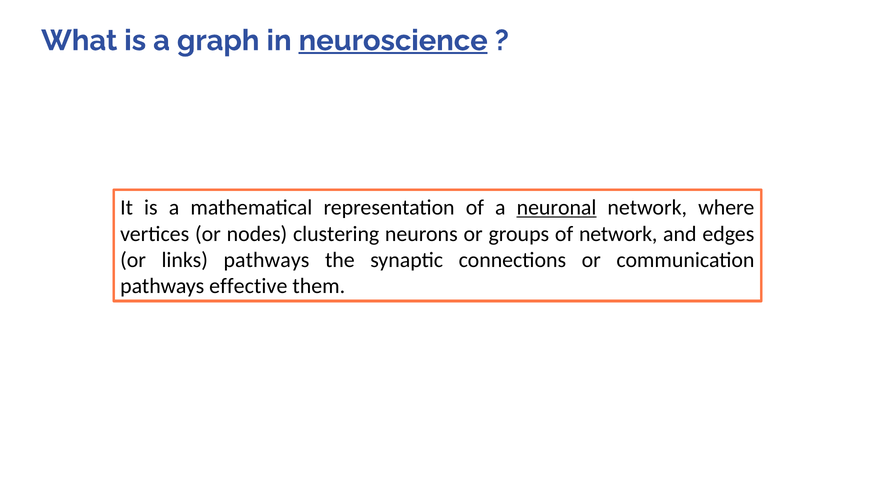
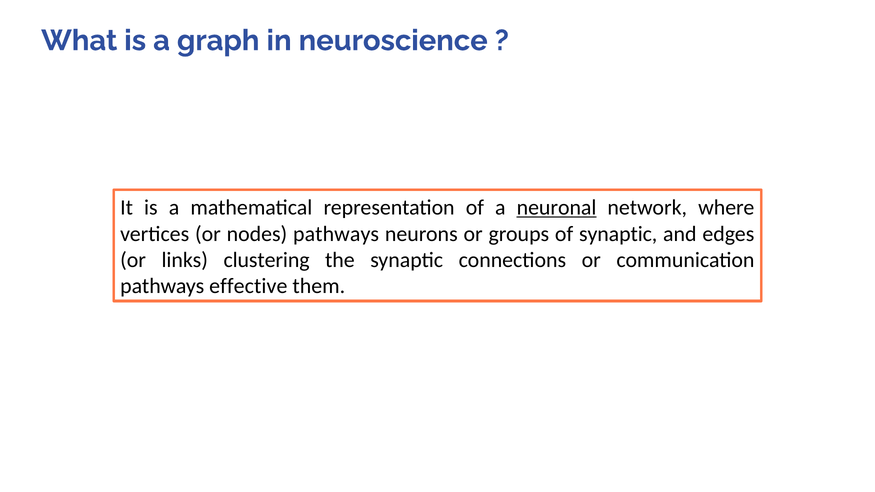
neuroscience underline: present -> none
nodes clustering: clustering -> pathways
of network: network -> synaptic
links pathways: pathways -> clustering
